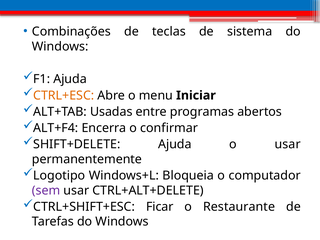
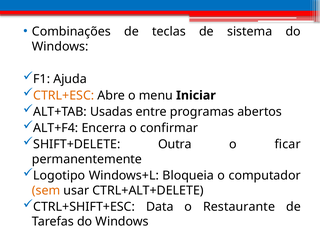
SHIFT+DELETE Ajuda: Ajuda -> Outra
o usar: usar -> ficar
sem colour: purple -> orange
Ficar: Ficar -> Data
